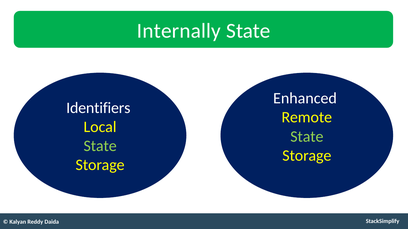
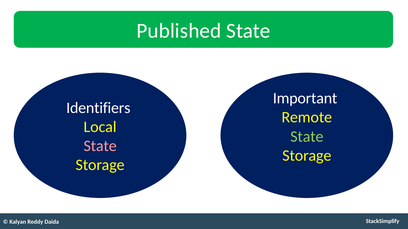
Internally: Internally -> Published
Enhanced: Enhanced -> Important
State at (100, 146) colour: light green -> pink
